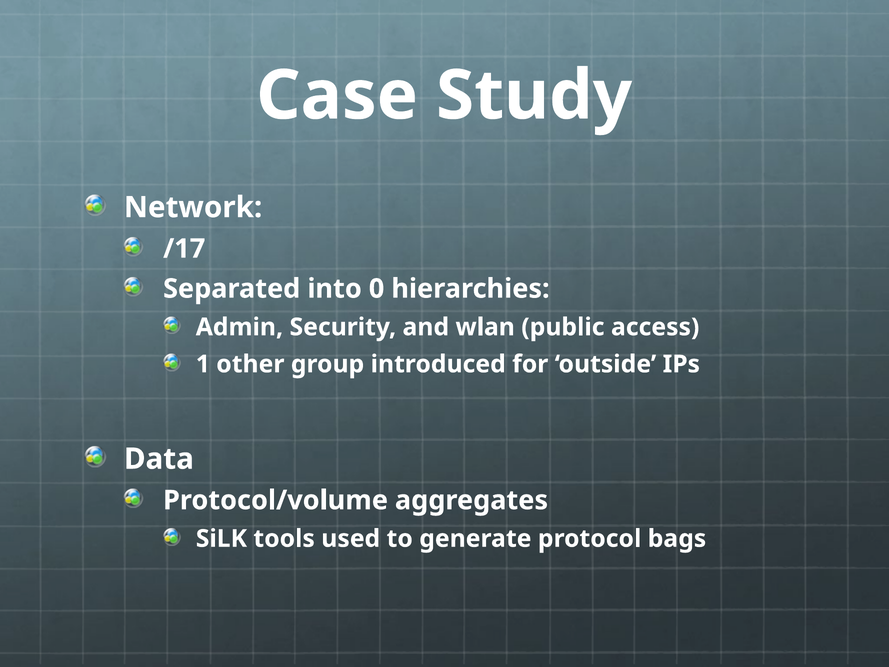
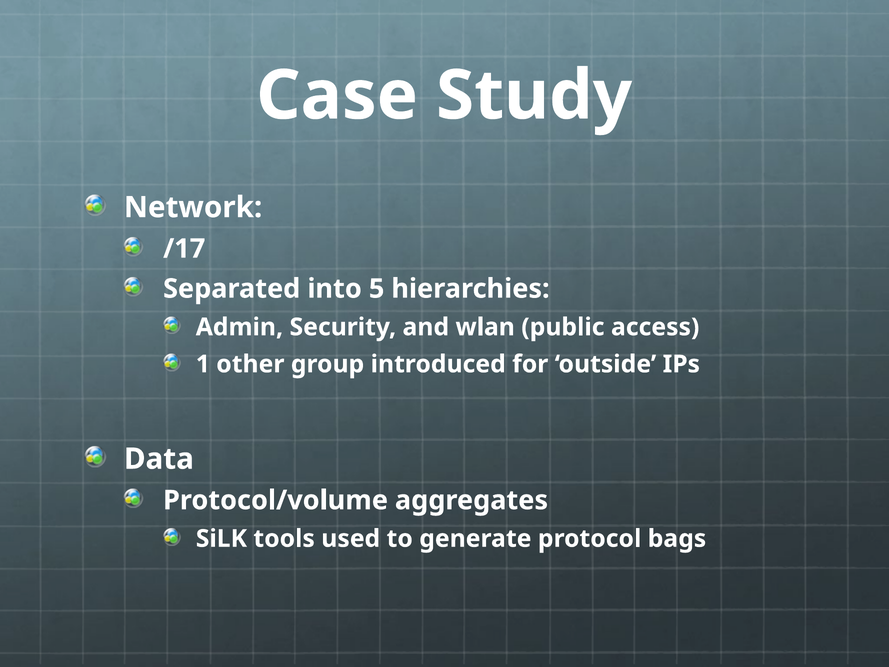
0: 0 -> 5
